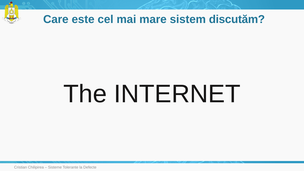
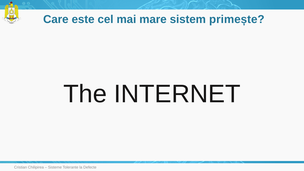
discutăm: discutăm -> primește
